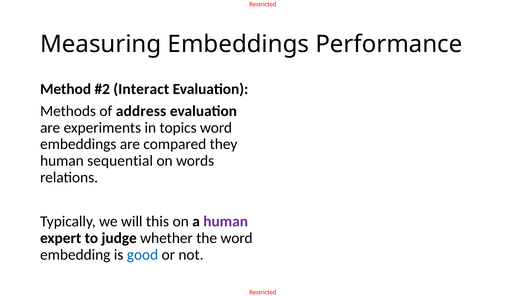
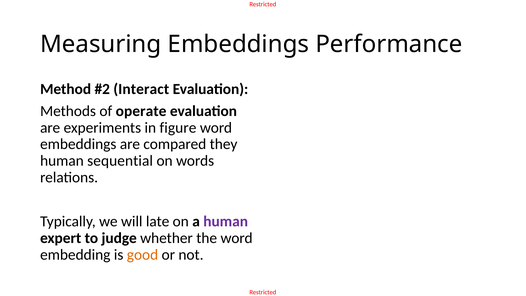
address: address -> operate
topics: topics -> figure
this: this -> late
good colour: blue -> orange
